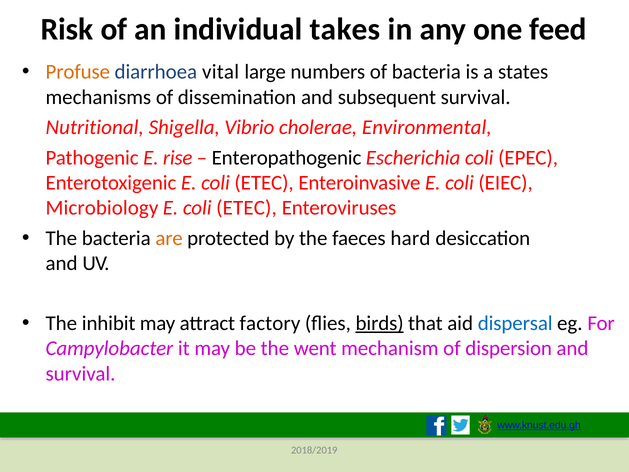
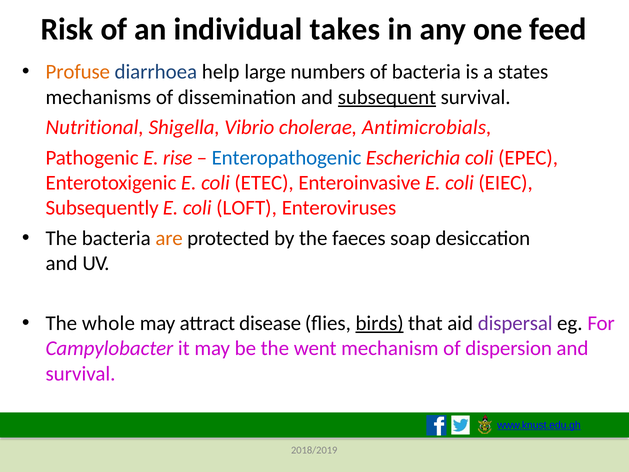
vital: vital -> help
subsequent underline: none -> present
Environmental: Environmental -> Antimicrobials
Enteropathogenic colour: black -> blue
Microbiology: Microbiology -> Subsequently
ETEC at (246, 208): ETEC -> LOFT
hard: hard -> soap
inhibit: inhibit -> whole
factory: factory -> disease
dispersal colour: blue -> purple
